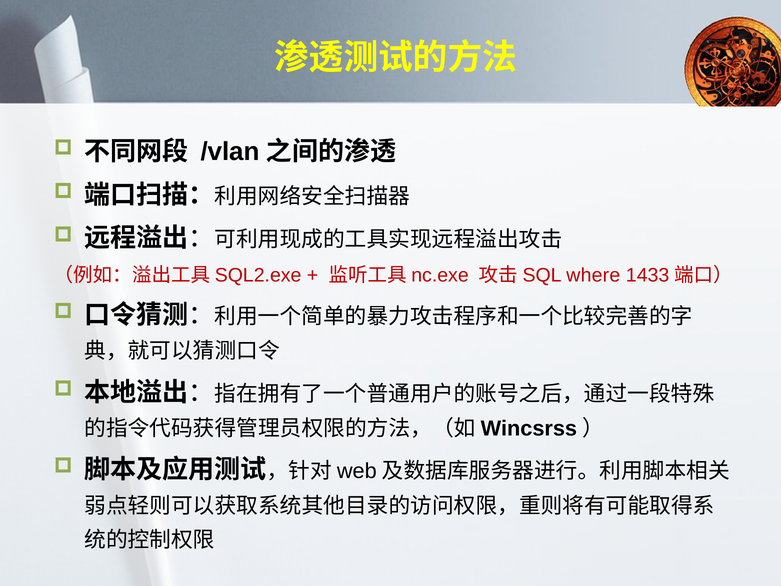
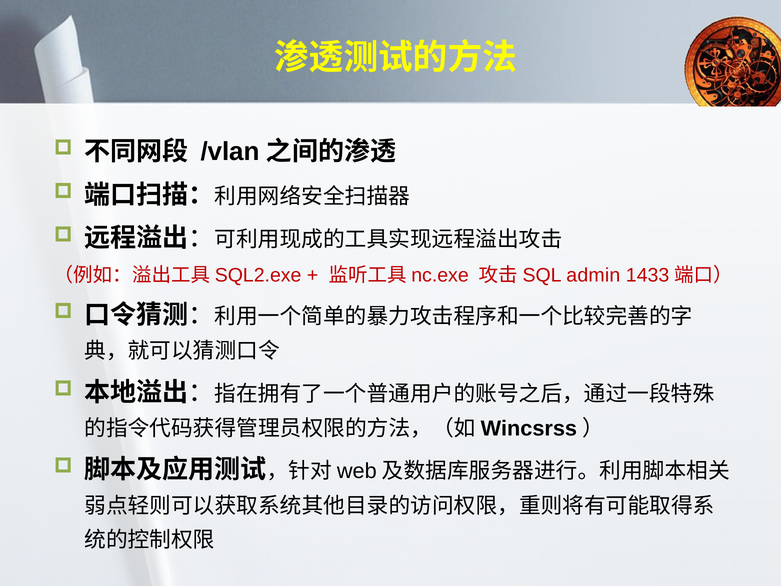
where: where -> admin
